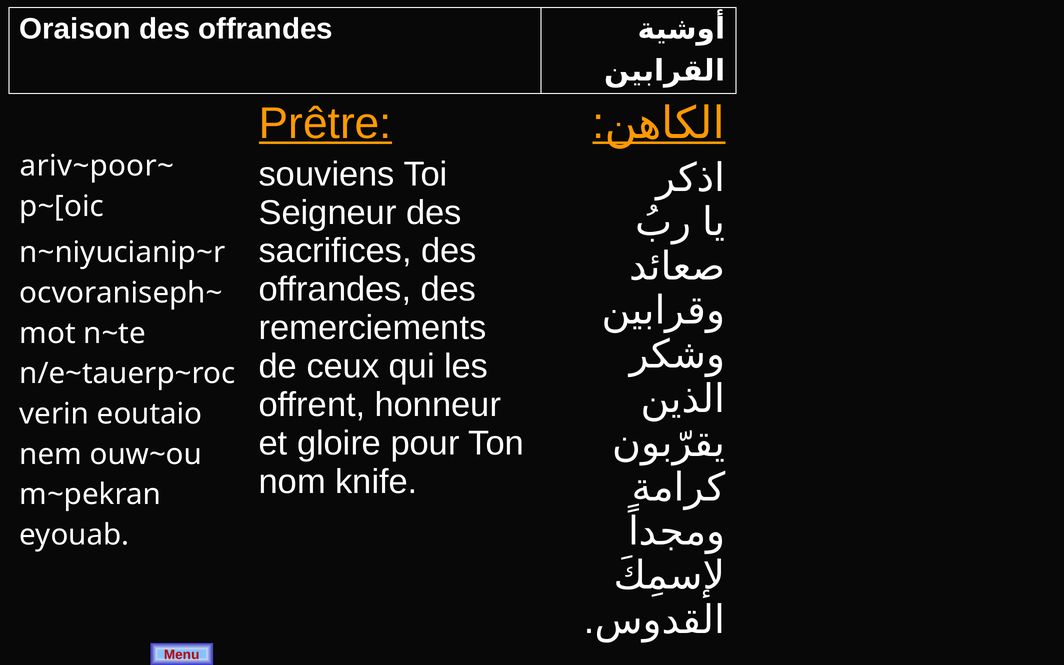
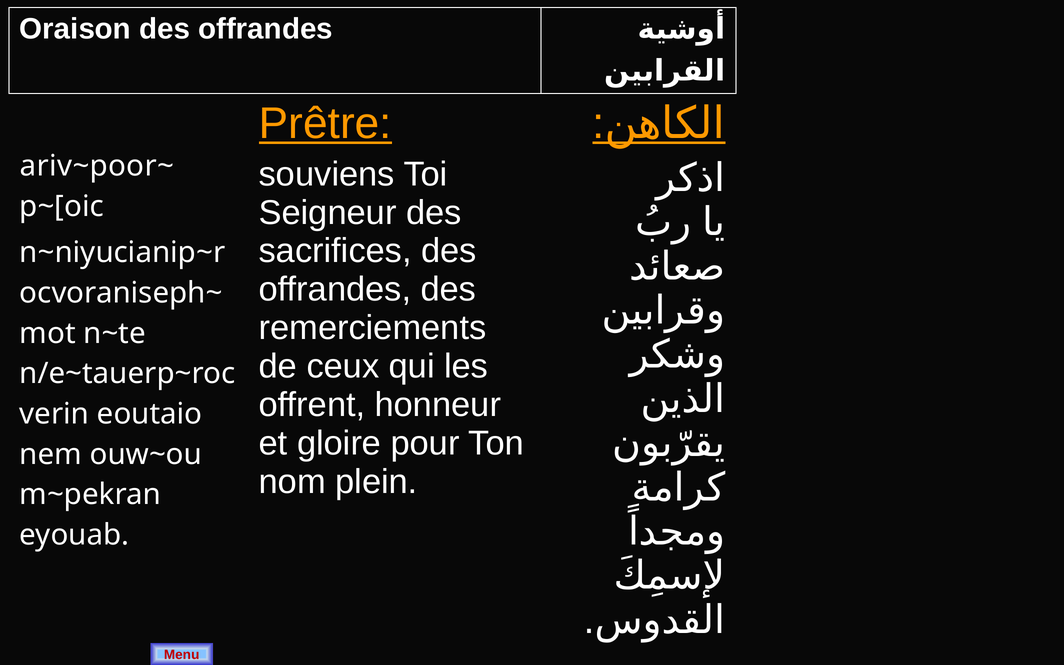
knife: knife -> plein
